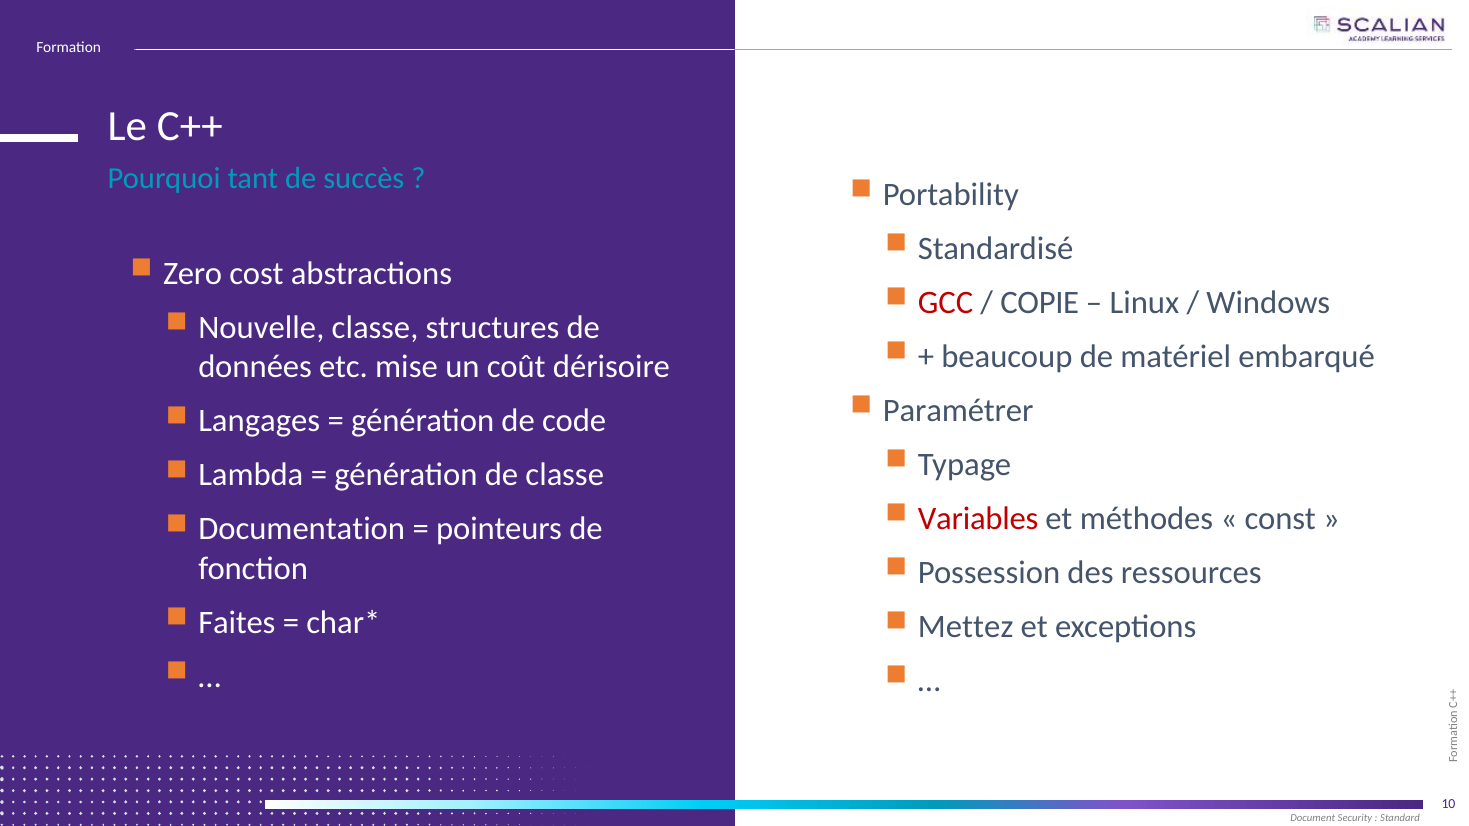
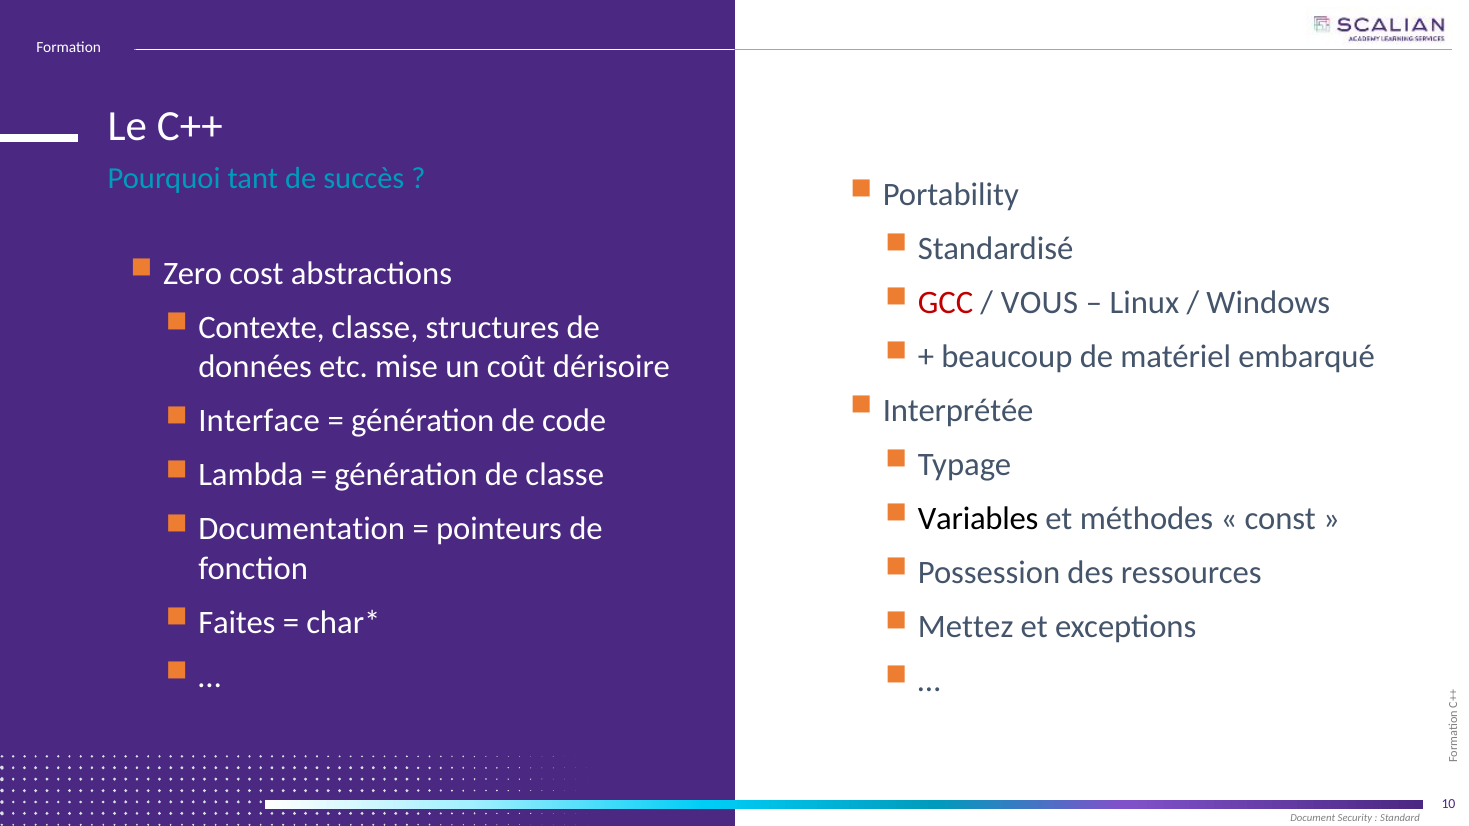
COPIE: COPIE -> VOUS
Nouvelle: Nouvelle -> Contexte
Paramétrer: Paramétrer -> Interprétée
Langages: Langages -> Interface
Variables colour: red -> black
